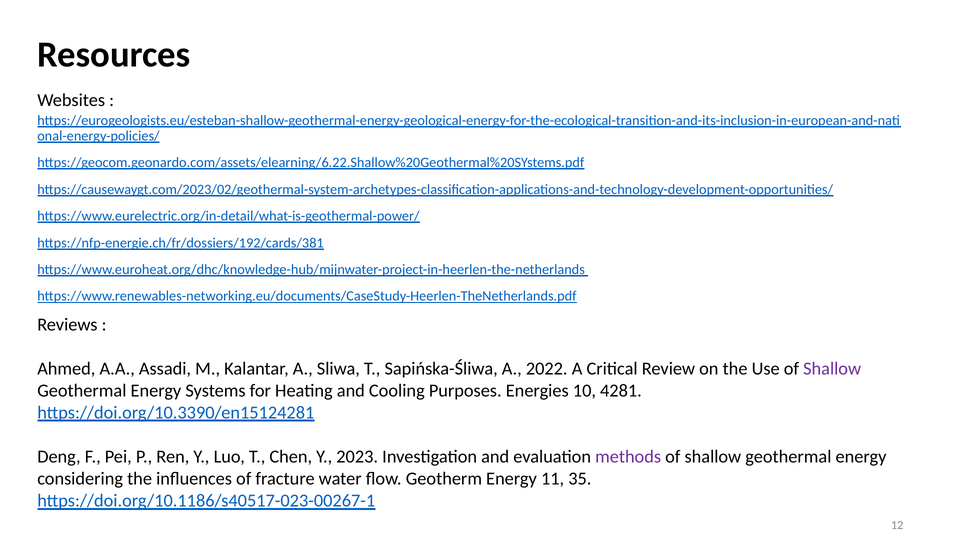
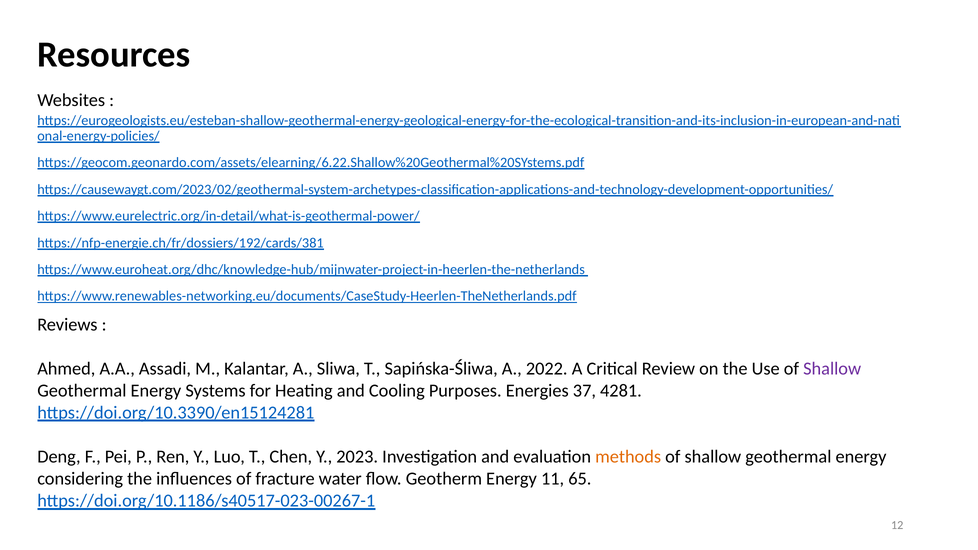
10: 10 -> 37
methods colour: purple -> orange
35: 35 -> 65
